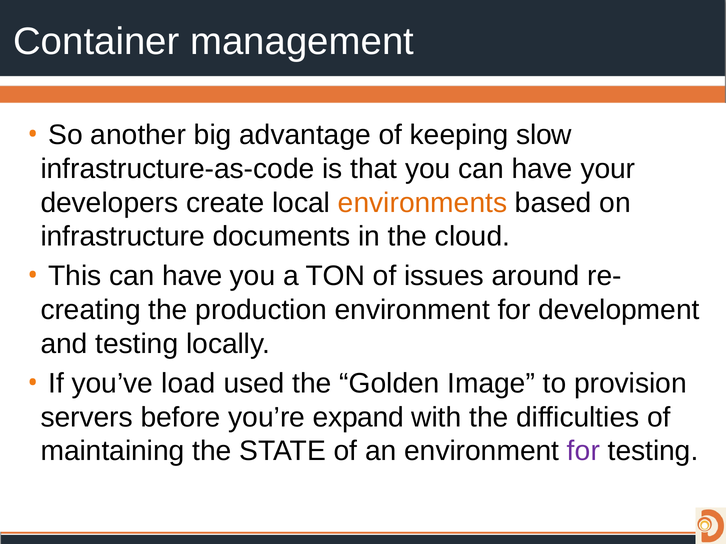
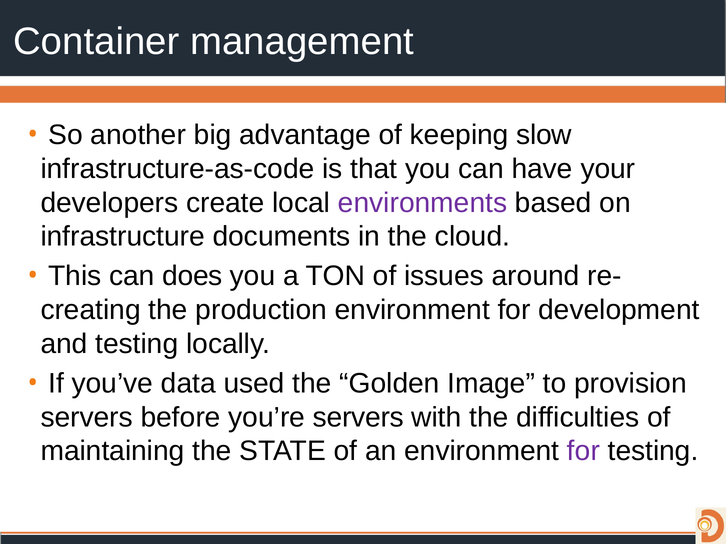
environments colour: orange -> purple
This can have: have -> does
load: load -> data
you’re expand: expand -> servers
